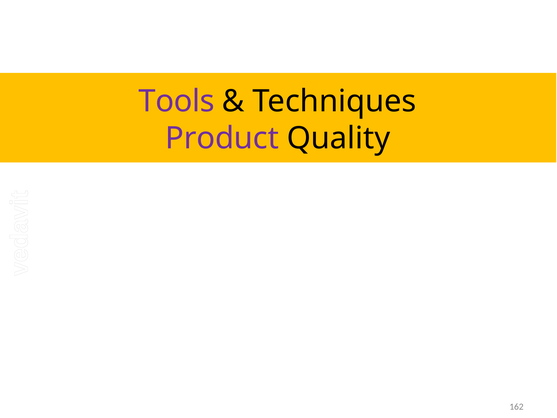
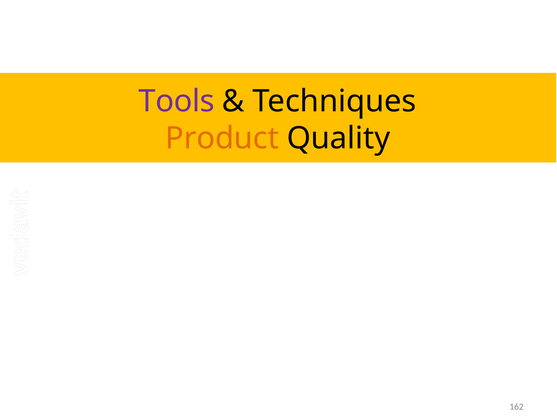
Product colour: purple -> orange
